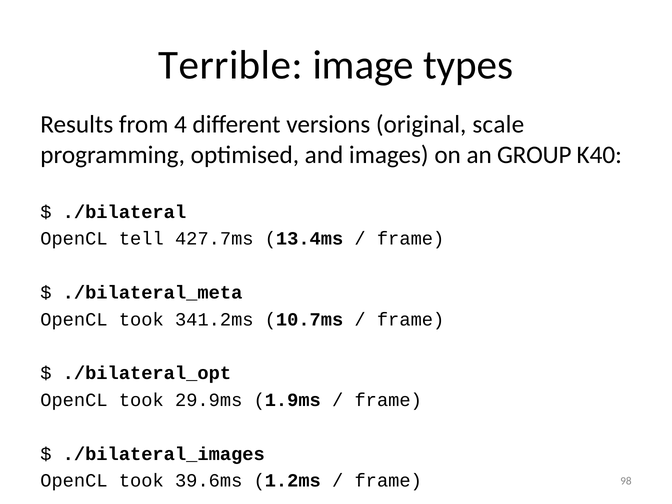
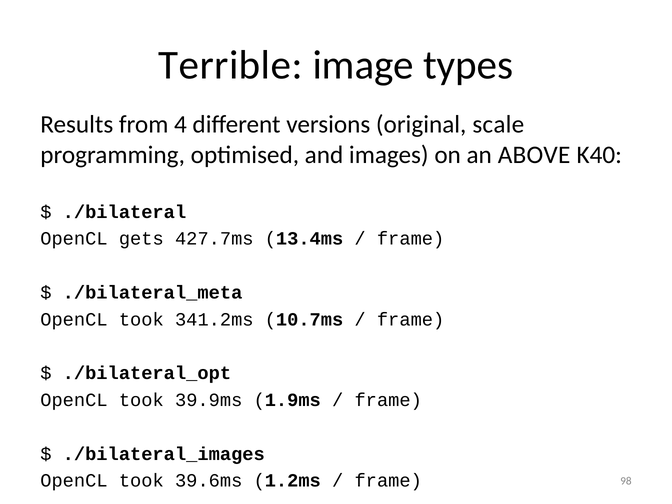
GROUP: GROUP -> ABOVE
tell: tell -> gets
29.9ms: 29.9ms -> 39.9ms
